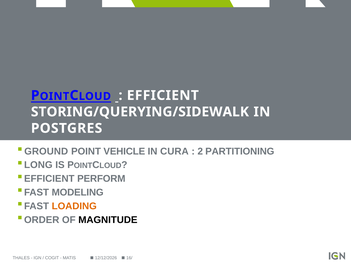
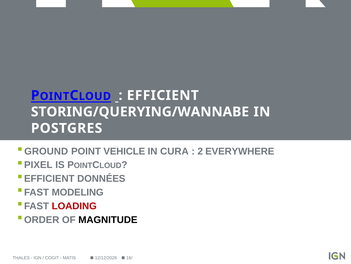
STORING/QUERYING/SIDEWALK: STORING/QUERYING/SIDEWALK -> STORING/QUERYING/WANNABE
PARTITIONING: PARTITIONING -> EVERYWHERE
LONG: LONG -> PIXEL
PERFORM: PERFORM -> DONNÉES
LOADING colour: orange -> red
